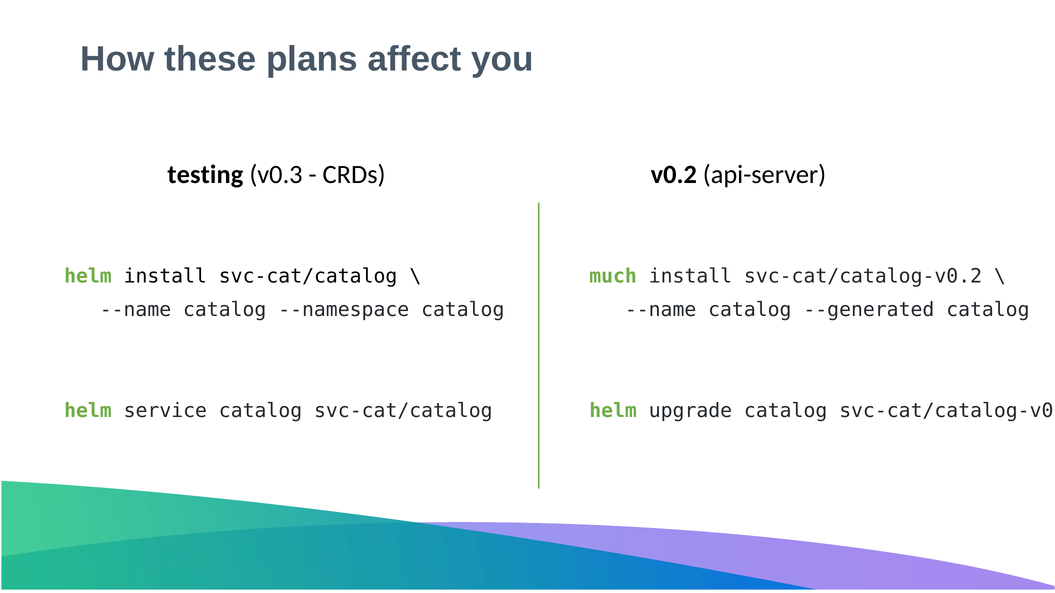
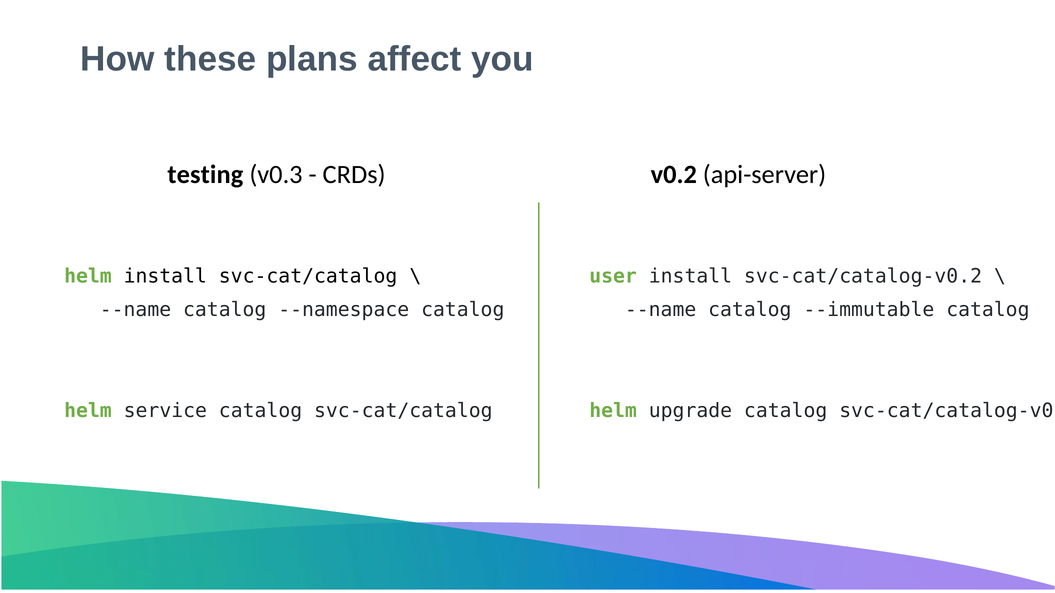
much: much -> user
--generated: --generated -> --immutable
